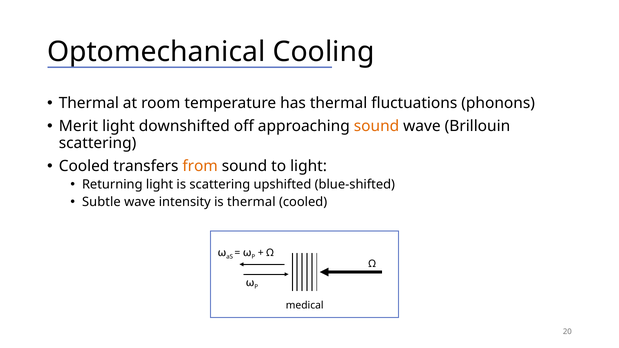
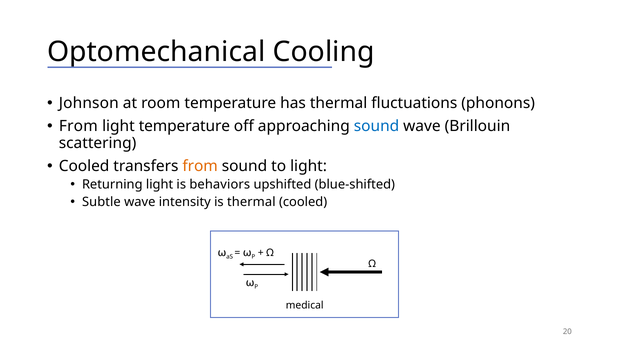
Thermal at (89, 103): Thermal -> Johnson
Merit at (78, 126): Merit -> From
light downshifted: downshifted -> temperature
sound at (377, 126) colour: orange -> blue
is scattering: scattering -> behaviors
